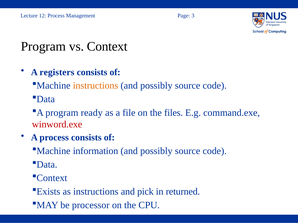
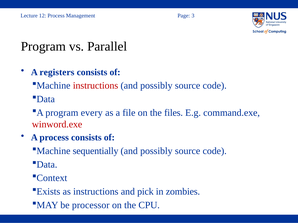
Context: Context -> Parallel
instructions at (96, 85) colour: orange -> red
ready: ready -> every
information: information -> sequentially
returned: returned -> zombies
